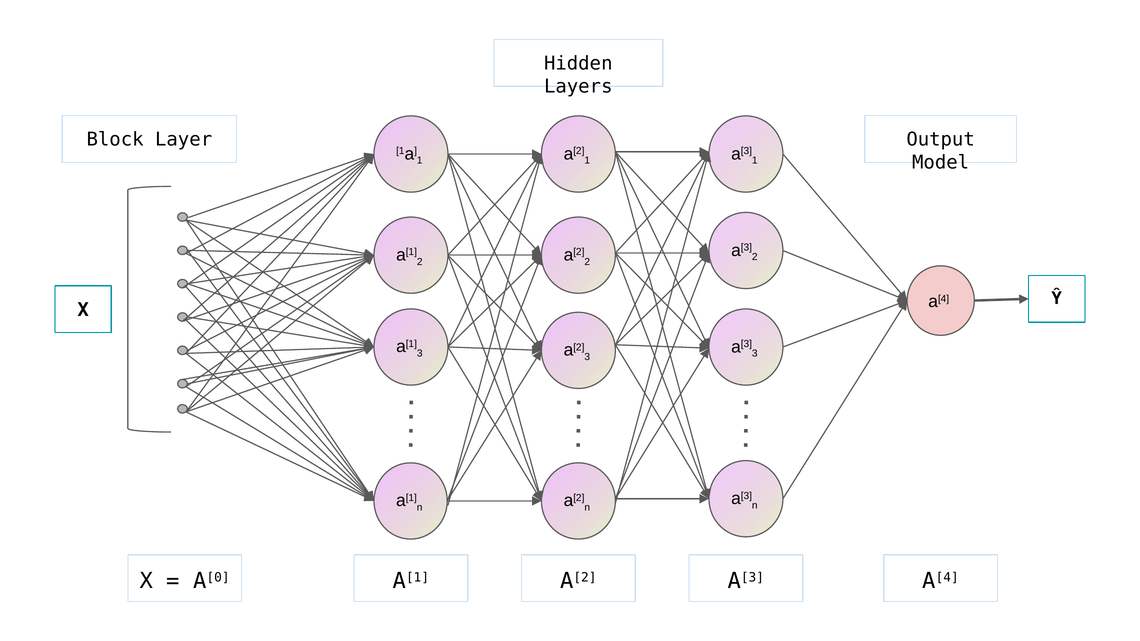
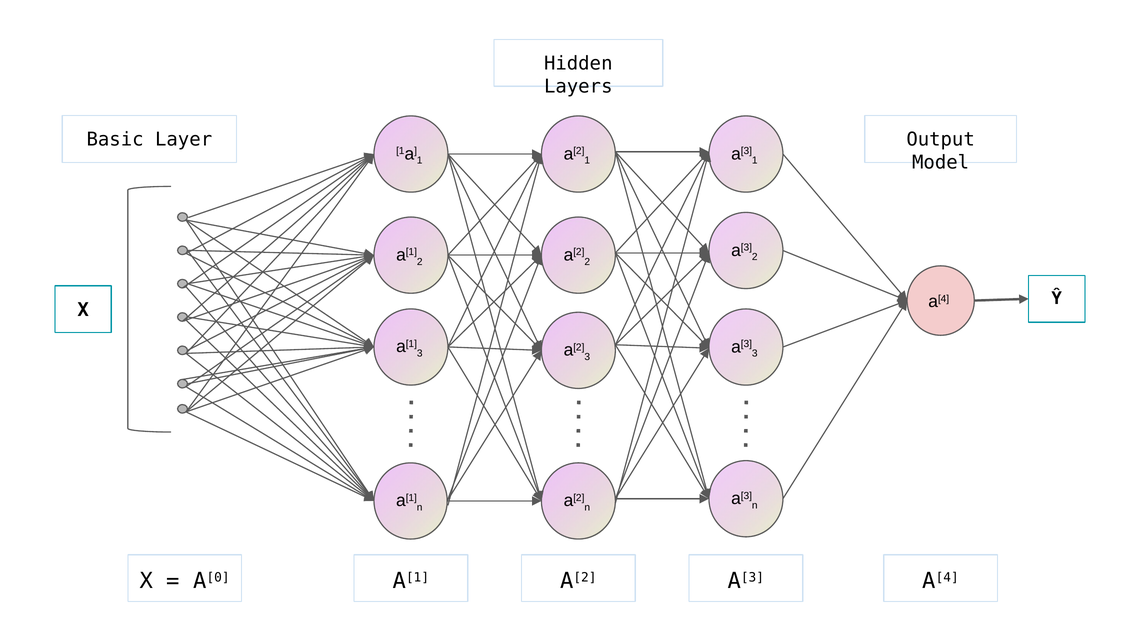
Block: Block -> Basic
